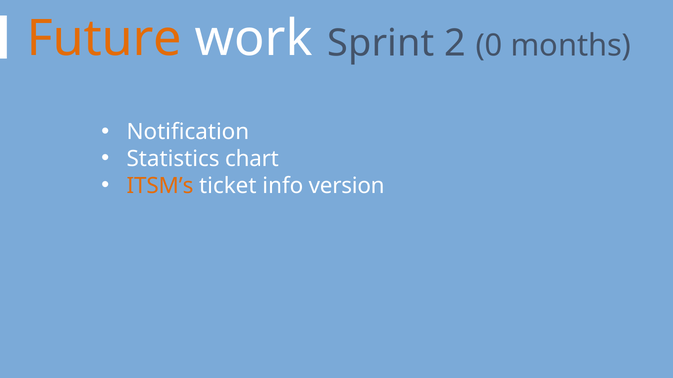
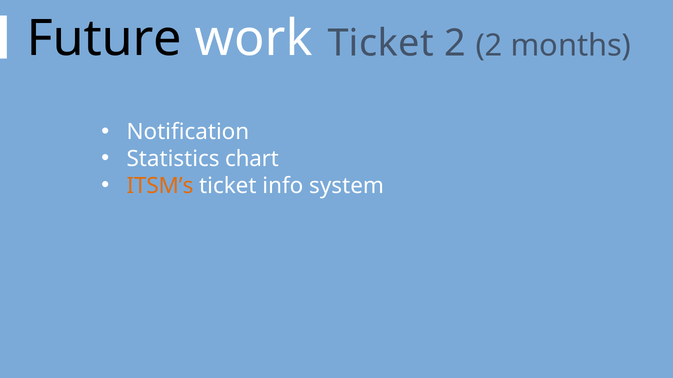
Future colour: orange -> black
work Sprint: Sprint -> Ticket
2 0: 0 -> 2
version: version -> system
